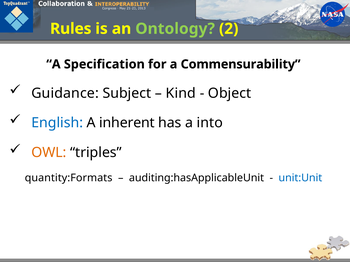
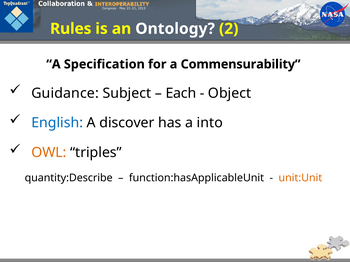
Ontology colour: light green -> white
Kind: Kind -> Each
inherent: inherent -> discover
quantity:Formats: quantity:Formats -> quantity:Describe
auditing:hasApplicableUnit: auditing:hasApplicableUnit -> function:hasApplicableUnit
unit:Unit colour: blue -> orange
